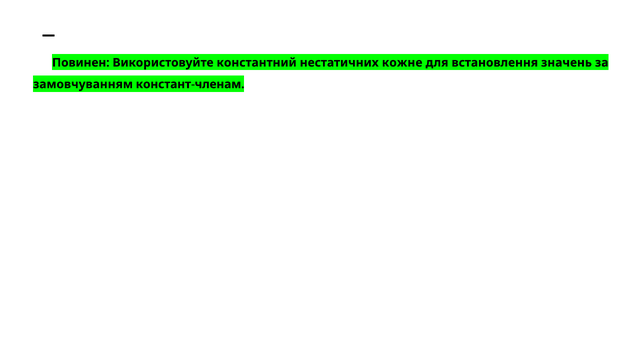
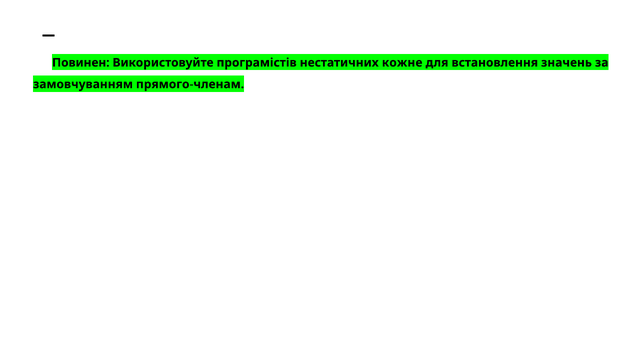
константний: константний -> програмістів
констант-членам: констант-членам -> прямого-членам
